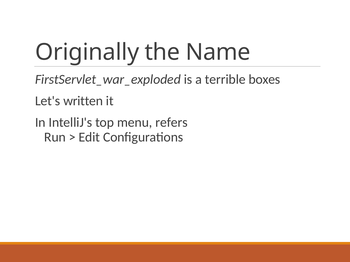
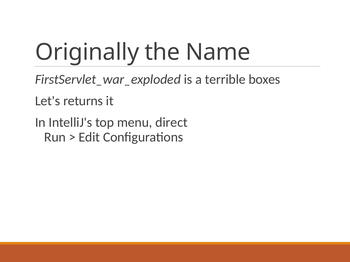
written: written -> returns
refers: refers -> direct
